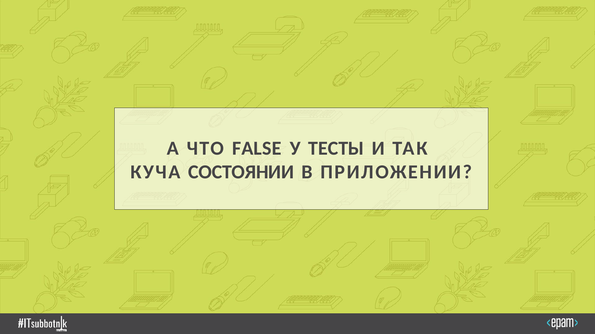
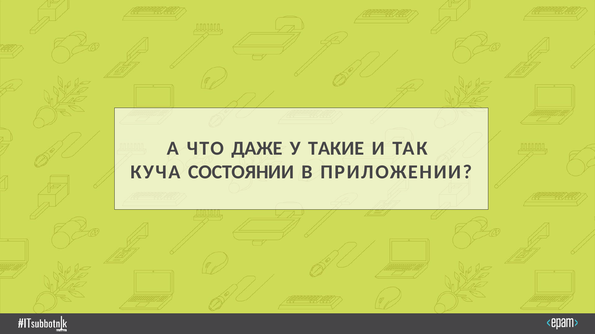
FALSE: FALSE -> ДАЖЕ
ТЕСТЫ: ТЕСТЫ -> ТАКИЕ
